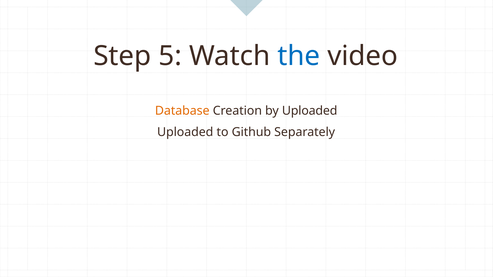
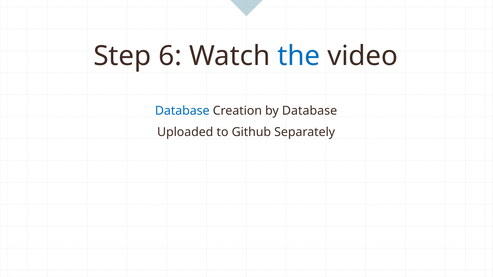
5: 5 -> 6
Database at (182, 111) colour: orange -> blue
by Uploaded: Uploaded -> Database
